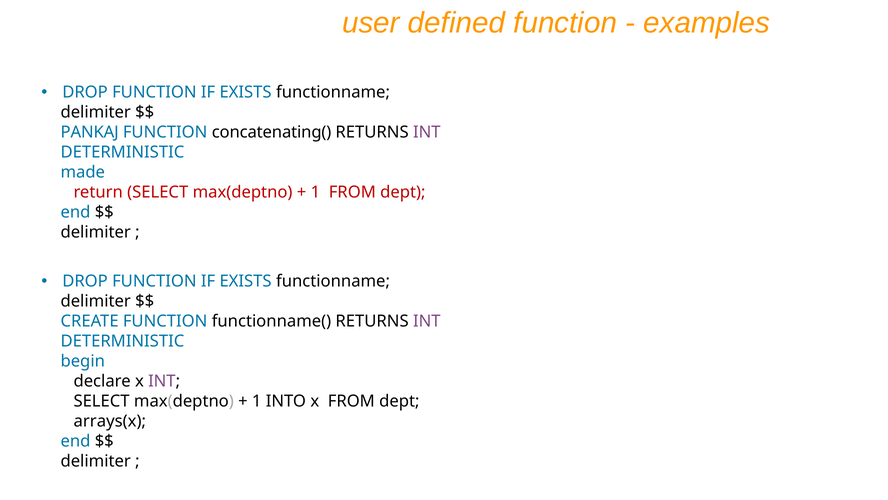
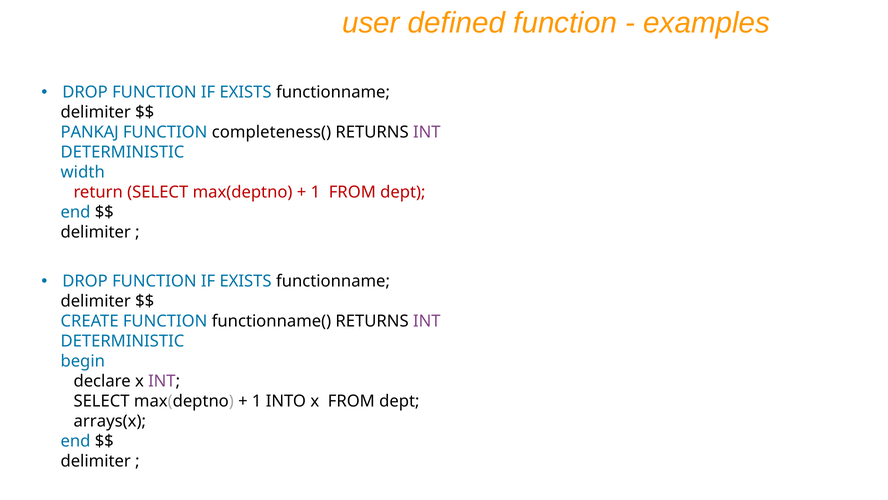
concatenating(: concatenating( -> completeness(
made: made -> width
